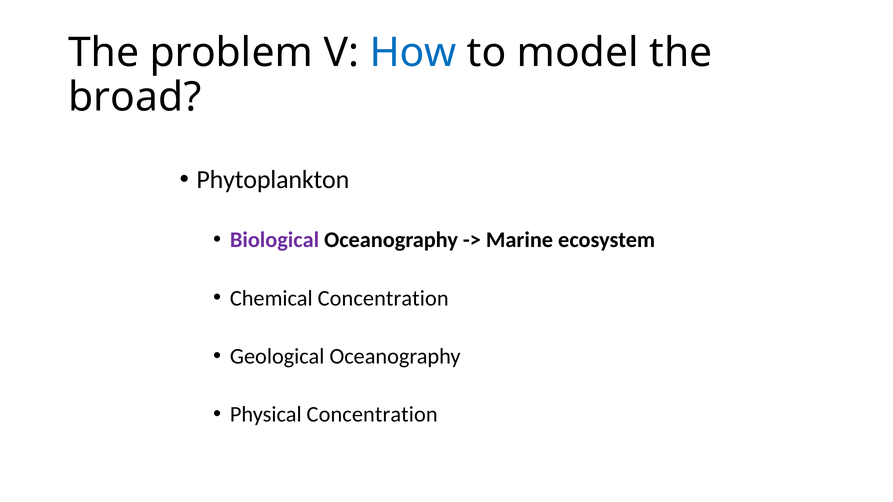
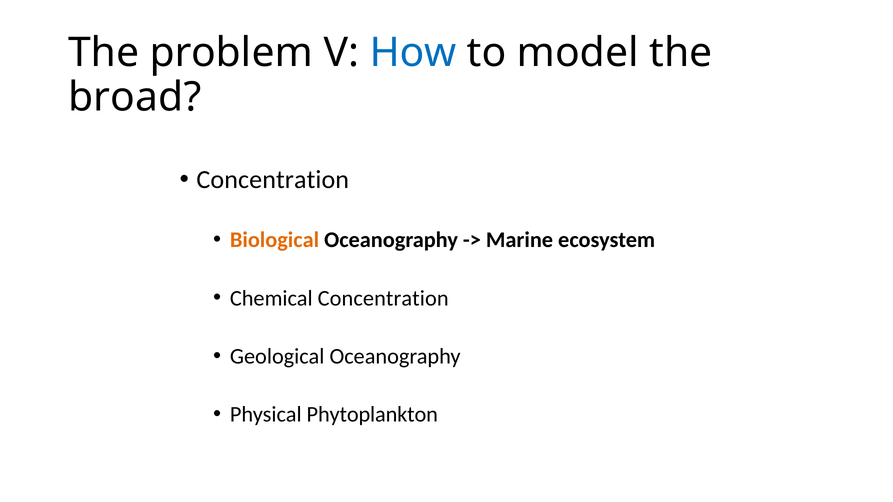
Phytoplankton at (273, 180): Phytoplankton -> Concentration
Biological colour: purple -> orange
Physical Concentration: Concentration -> Phytoplankton
